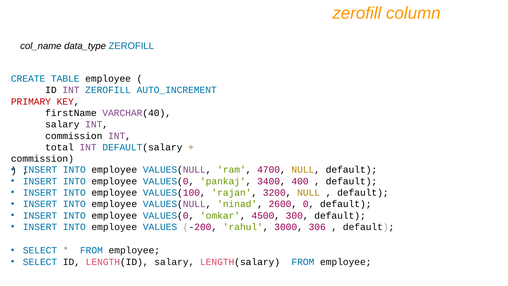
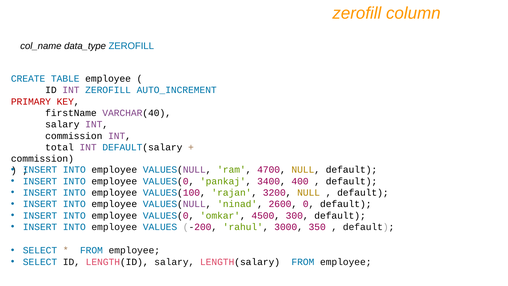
306: 306 -> 350
